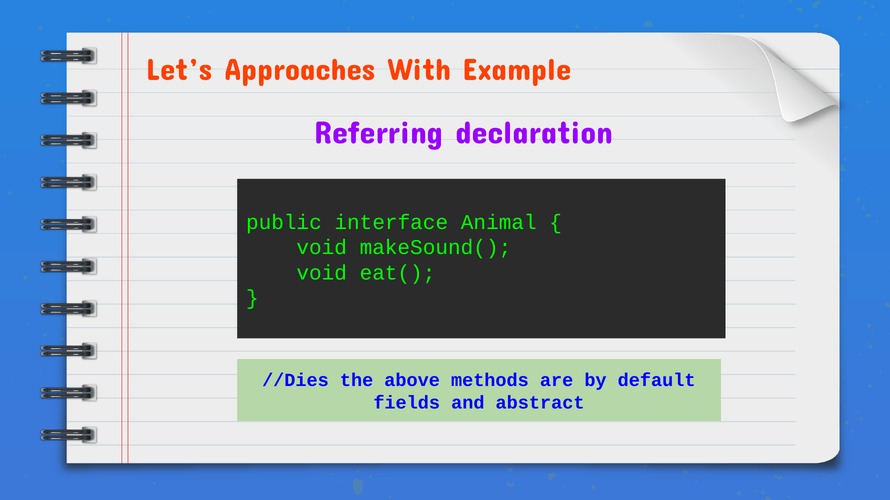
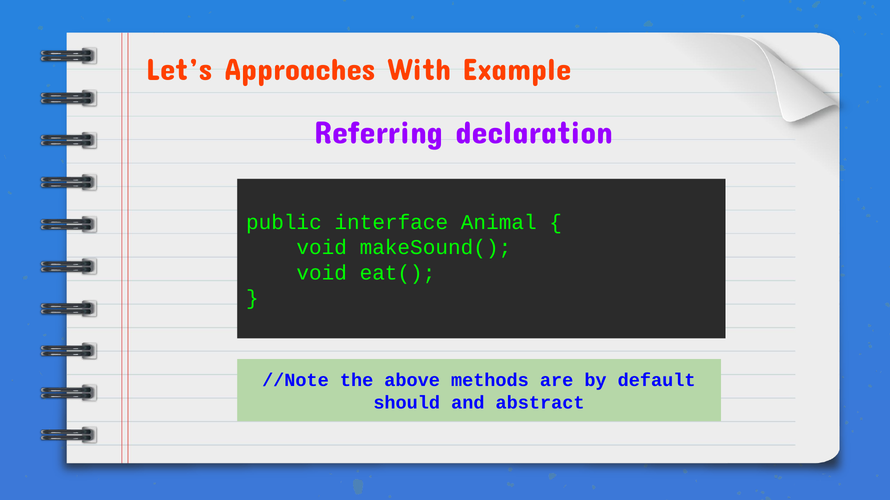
//Dies: //Dies -> //Note
fields: fields -> should
